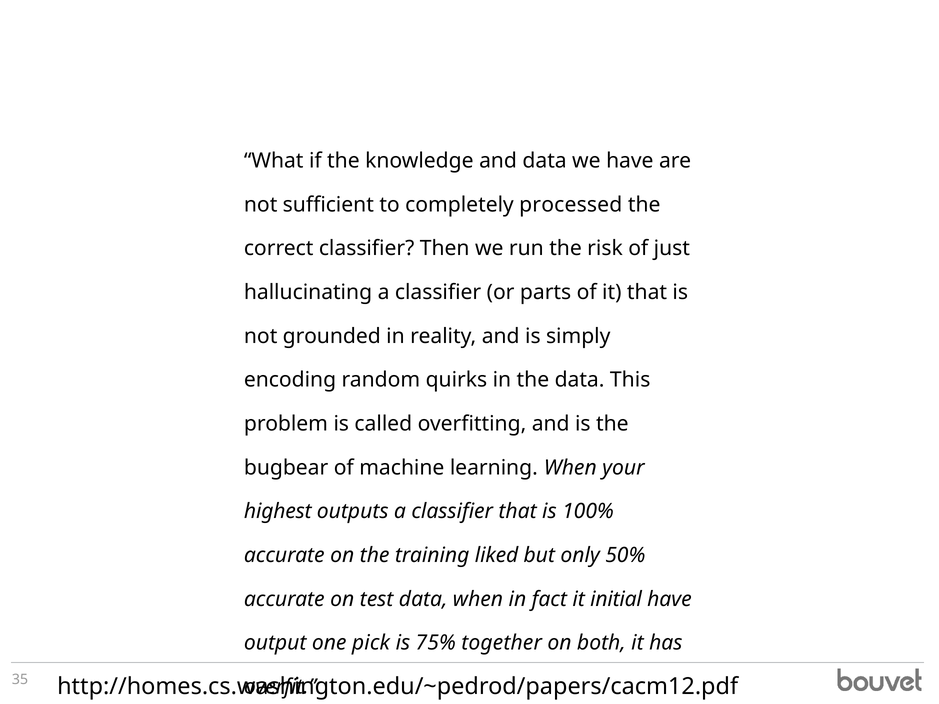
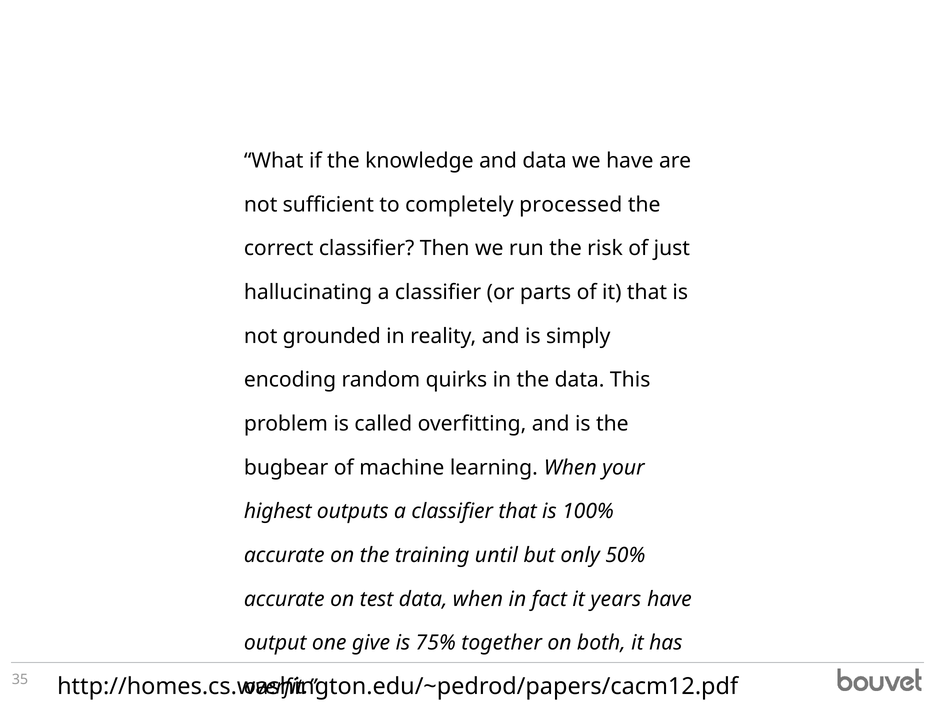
liked: liked -> until
initial: initial -> years
pick: pick -> give
